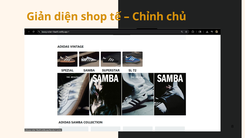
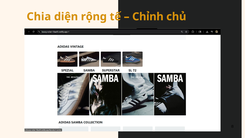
Giản: Giản -> Chia
shop: shop -> rộng
